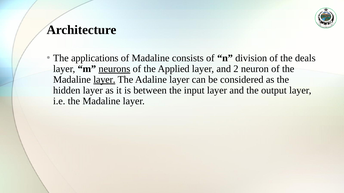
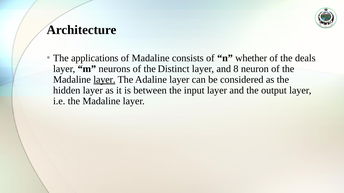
division: division -> whether
neurons underline: present -> none
Applied: Applied -> Distinct
2: 2 -> 8
